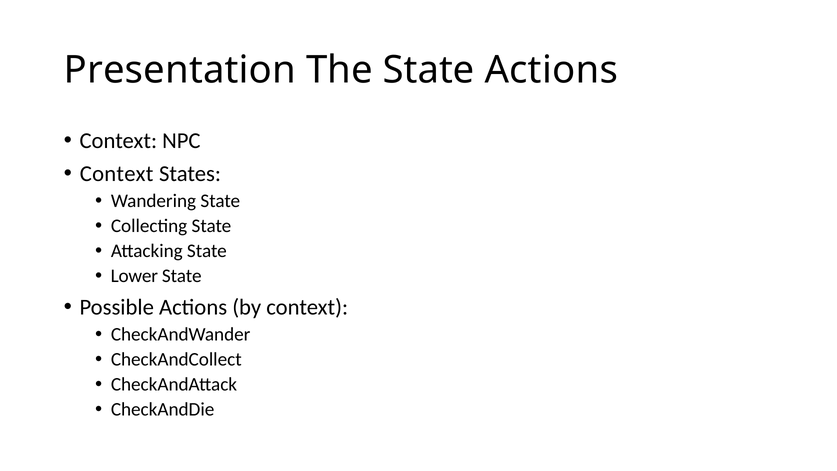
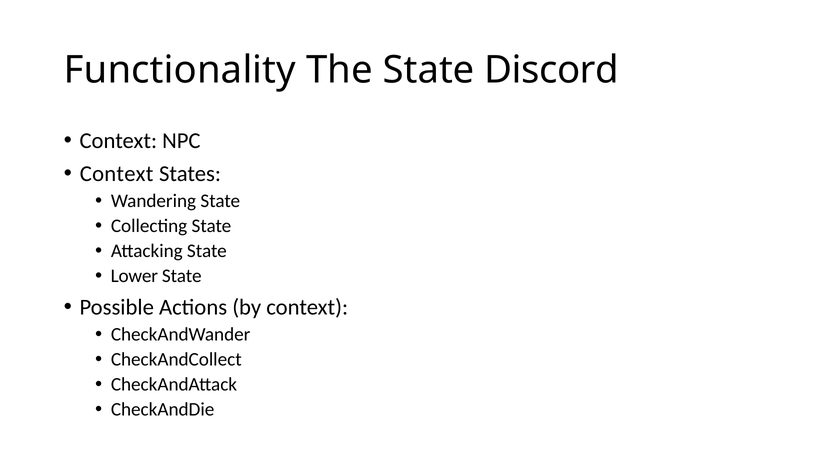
Presentation: Presentation -> Functionality
State Actions: Actions -> Discord
